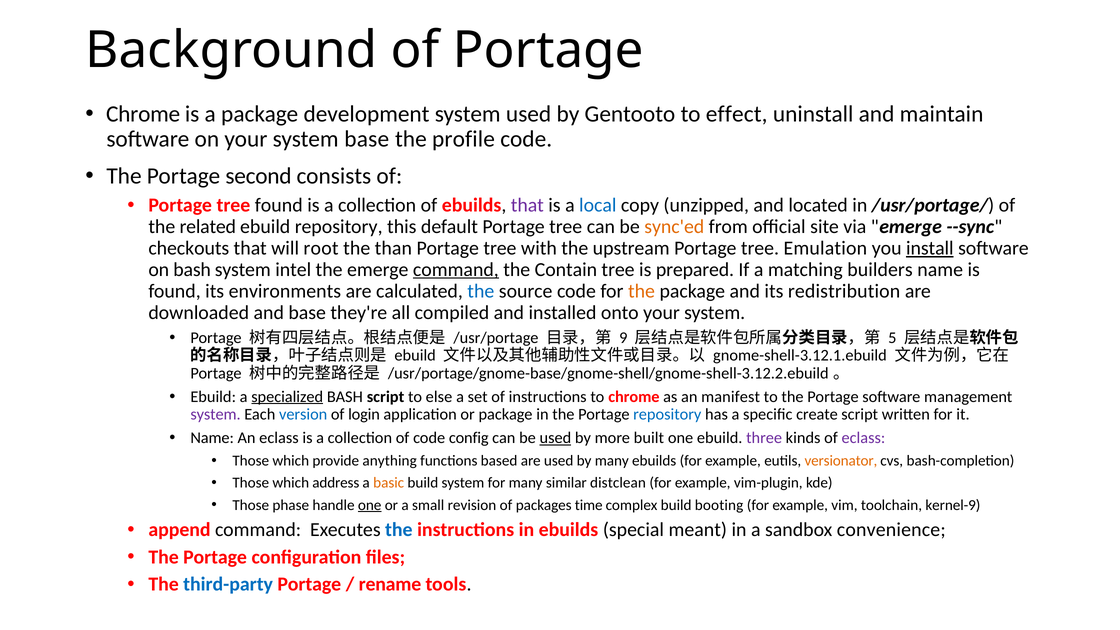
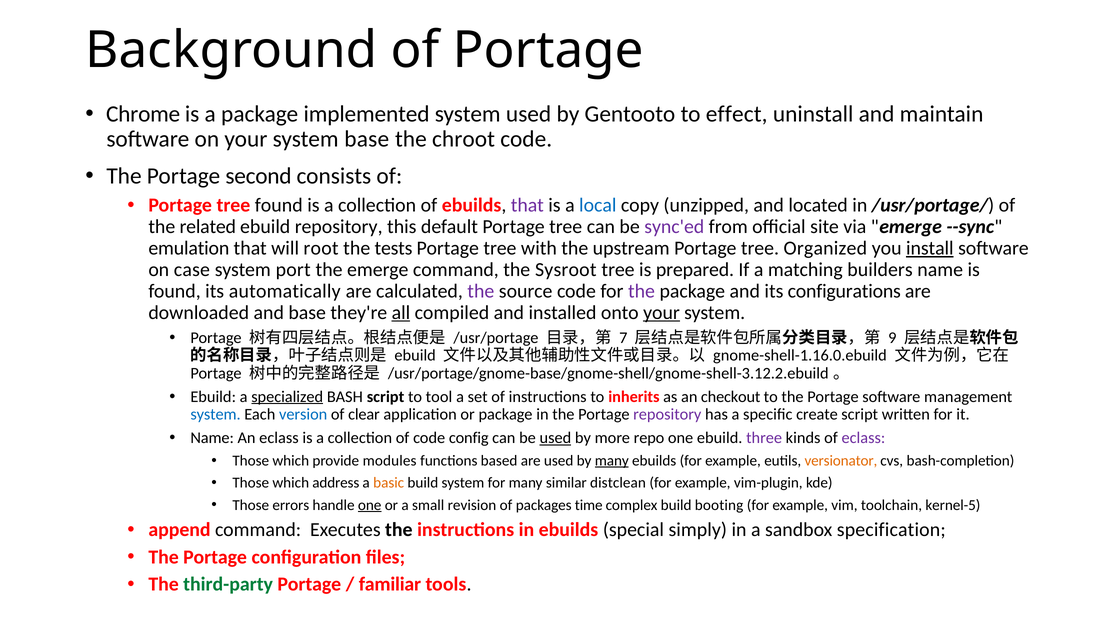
development: development -> implemented
profile: profile -> chroot
sync'ed colour: orange -> purple
checkouts: checkouts -> emulation
than: than -> tests
Emulation: Emulation -> Organized
on bash: bash -> case
intel: intel -> port
command at (456, 270) underline: present -> none
Contain: Contain -> Sysroot
environments: environments -> automatically
the at (481, 291) colour: blue -> purple
the at (642, 291) colour: orange -> purple
redistribution: redistribution -> configurations
all underline: none -> present
your at (661, 312) underline: none -> present
9: 9 -> 7
5: 5 -> 9
gnome-shell-3.12.1.ebuild: gnome-shell-3.12.1.ebuild -> gnome-shell-1.16.0.ebuild
else: else -> tool
to chrome: chrome -> inherits
manifest: manifest -> checkout
system at (216, 414) colour: purple -> blue
login: login -> clear
repository at (667, 414) colour: blue -> purple
built: built -> repo
anything: anything -> modules
many at (612, 461) underline: none -> present
phase: phase -> errors
kernel-9: kernel-9 -> kernel-5
the at (399, 530) colour: blue -> black
meant: meant -> simply
convenience: convenience -> specification
third-party colour: blue -> green
rename: rename -> familiar
